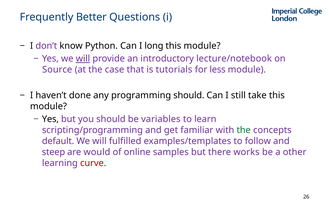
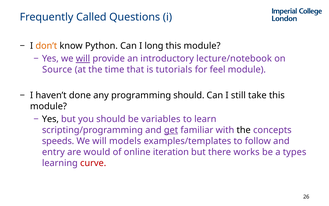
Better: Better -> Called
don’t colour: purple -> orange
case: case -> time
less: less -> feel
get underline: none -> present
the at (244, 130) colour: green -> black
default: default -> speeds
fulfilled: fulfilled -> models
steep: steep -> entry
samples: samples -> iteration
other: other -> types
